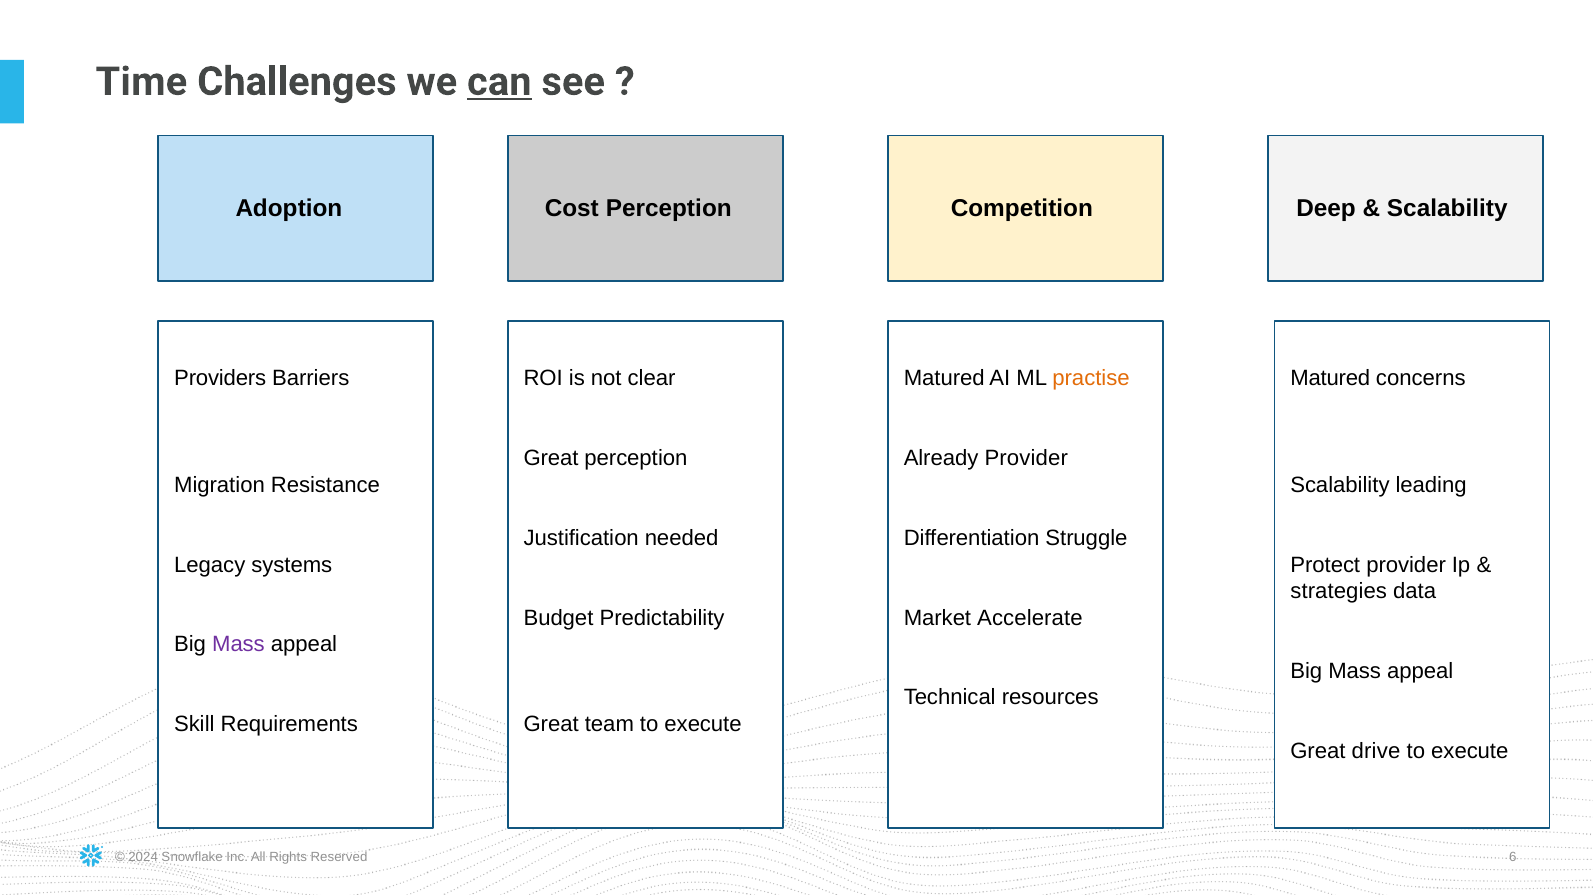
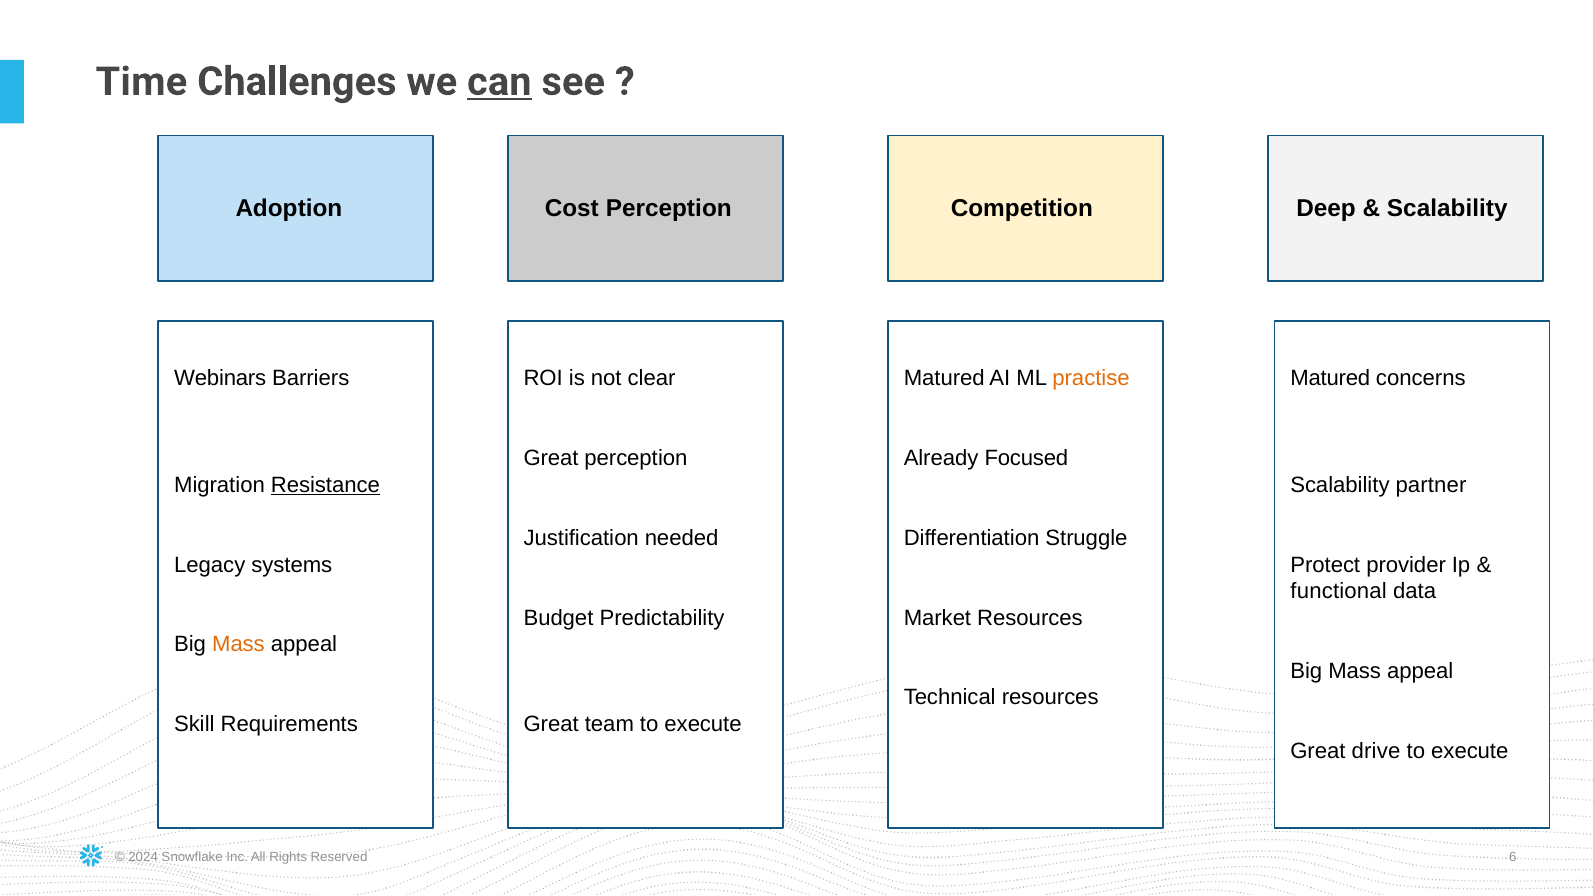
Providers: Providers -> Webinars
Already Provider: Provider -> Focused
Resistance underline: none -> present
leading: leading -> partner
strategies: strategies -> functional
Market Accelerate: Accelerate -> Resources
Mass at (238, 645) colour: purple -> orange
